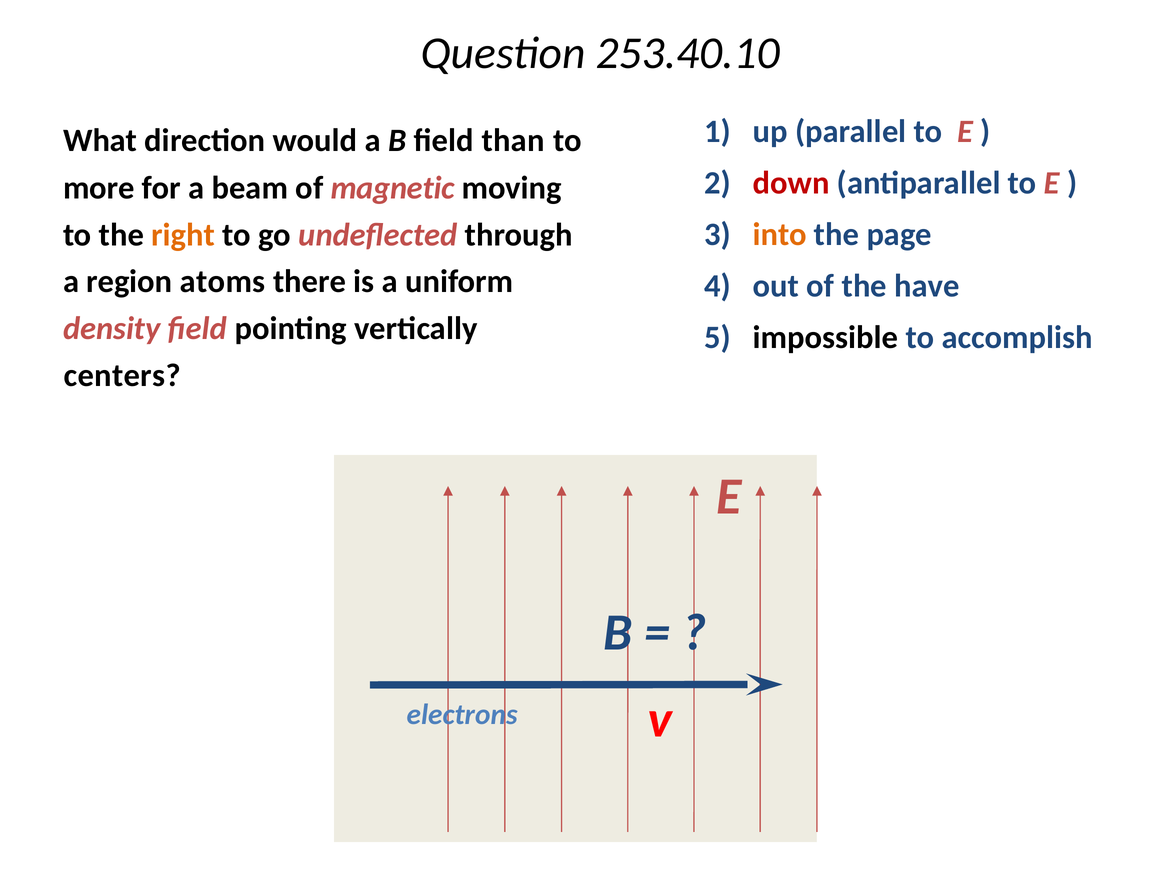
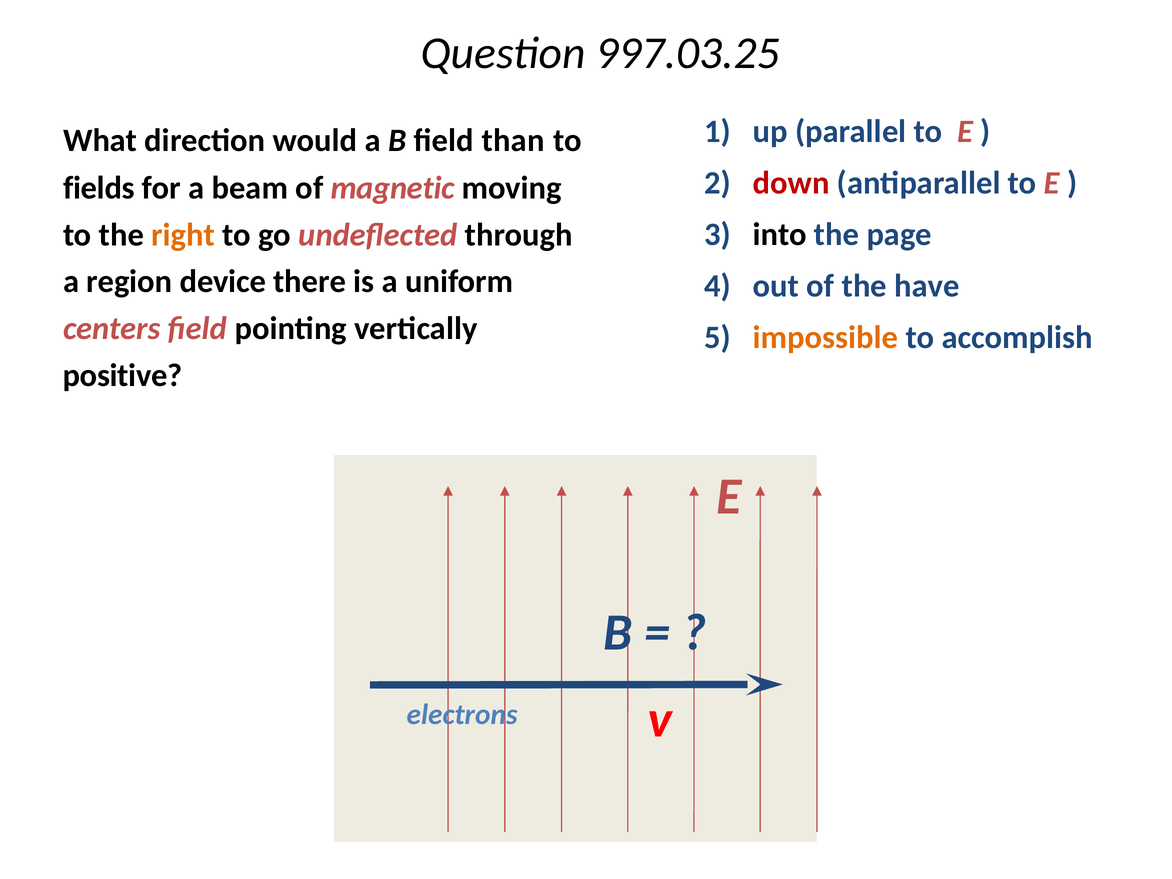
253.40.10: 253.40.10 -> 997.03.25
more: more -> fields
into colour: orange -> black
atoms: atoms -> device
density: density -> centers
impossible colour: black -> orange
centers: centers -> positive
